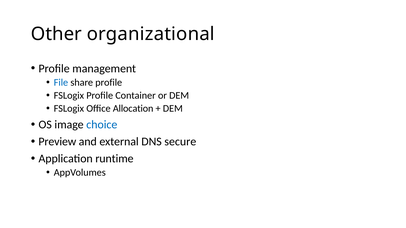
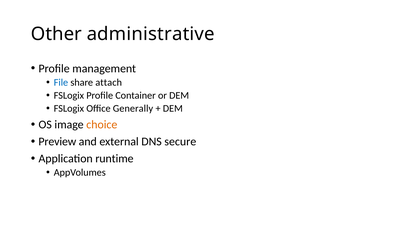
organizational: organizational -> administrative
share profile: profile -> attach
Allocation: Allocation -> Generally
choice colour: blue -> orange
